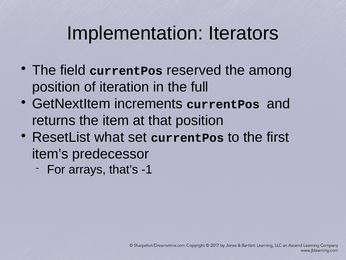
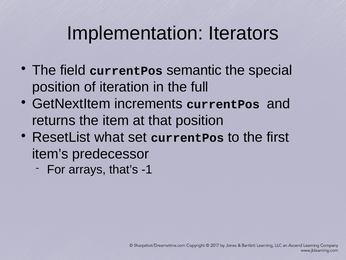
reserved: reserved -> semantic
among: among -> special
